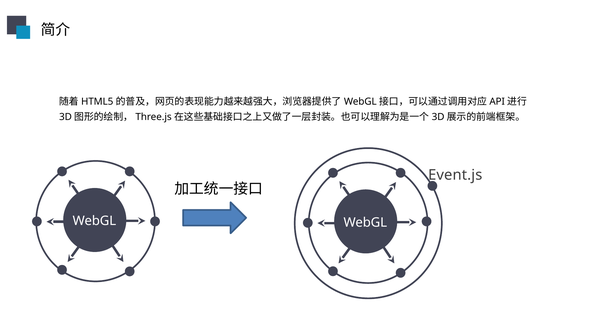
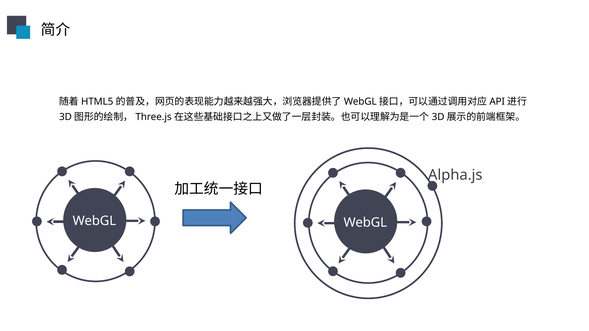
Event.js: Event.js -> Alpha.js
